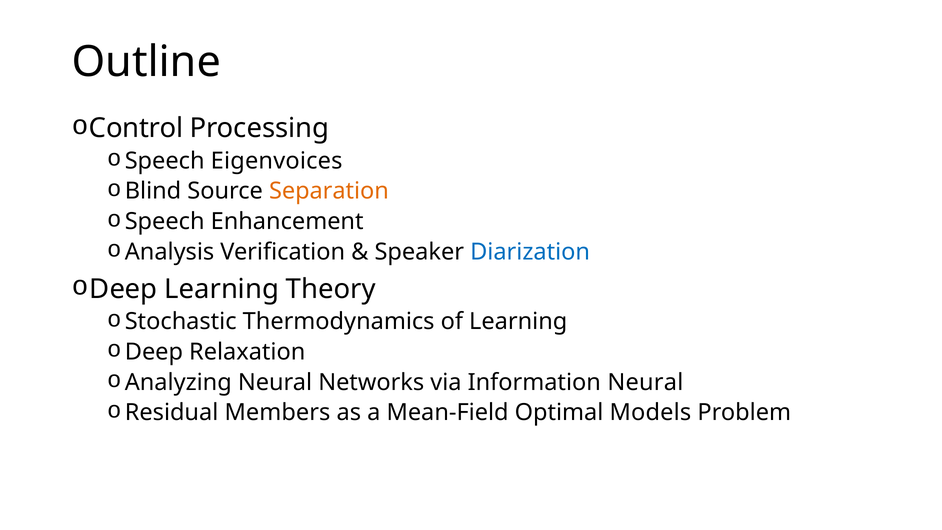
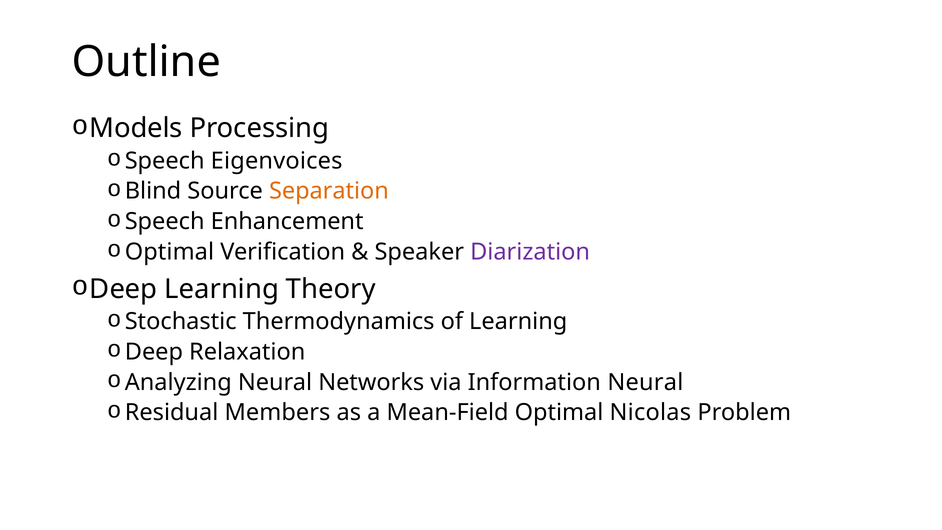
Control: Control -> Models
Analysis at (170, 252): Analysis -> Optimal
Diarization colour: blue -> purple
Models: Models -> Nicolas
